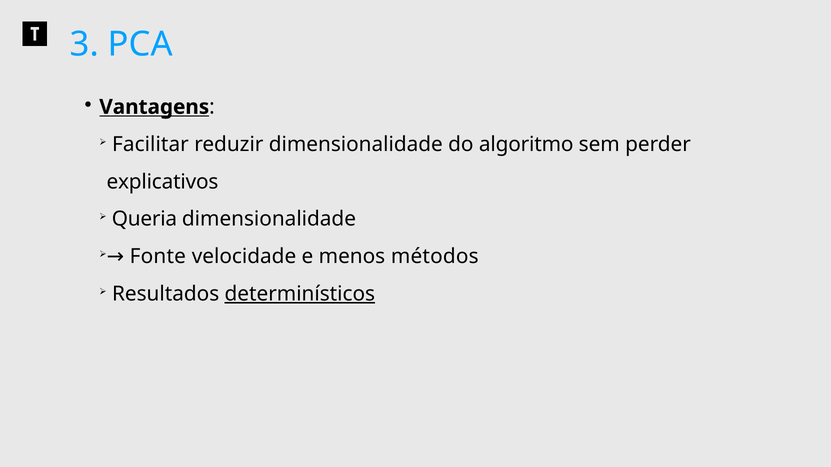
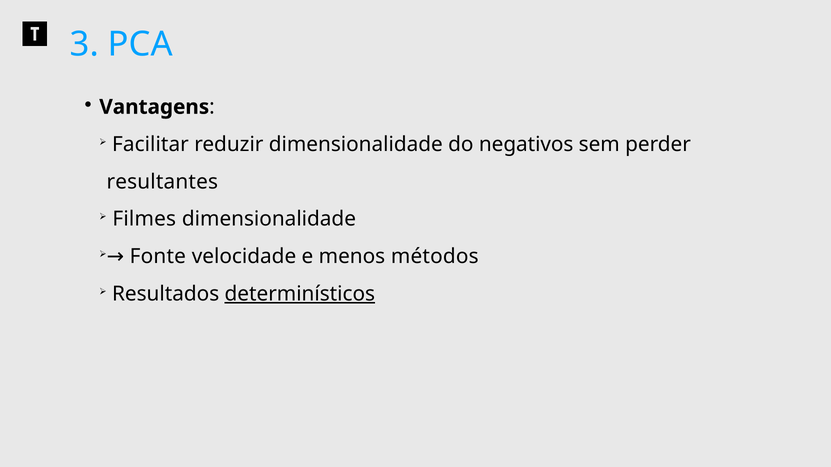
Vantagens underline: present -> none
algoritmo: algoritmo -> negativos
explicativos: explicativos -> resultantes
Queria: Queria -> Filmes
